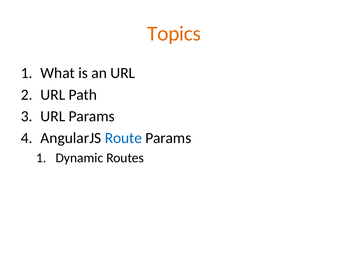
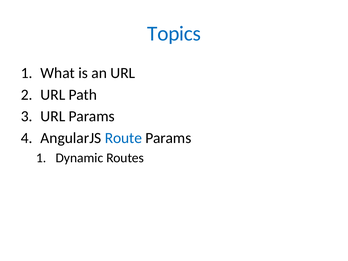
Topics colour: orange -> blue
